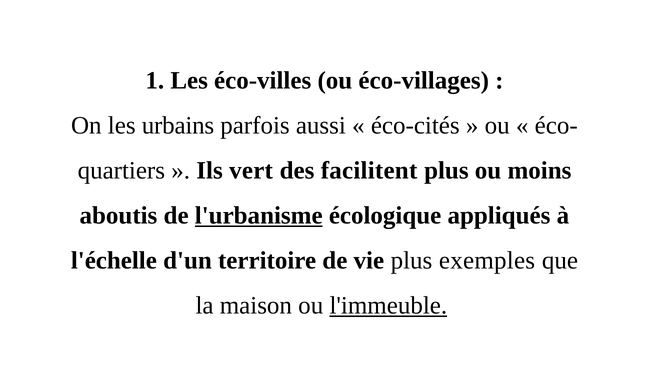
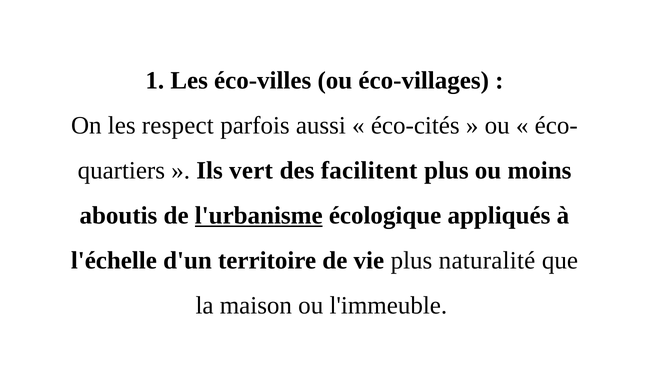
urbains: urbains -> respect
exemples: exemples -> naturalité
l'immeuble underline: present -> none
